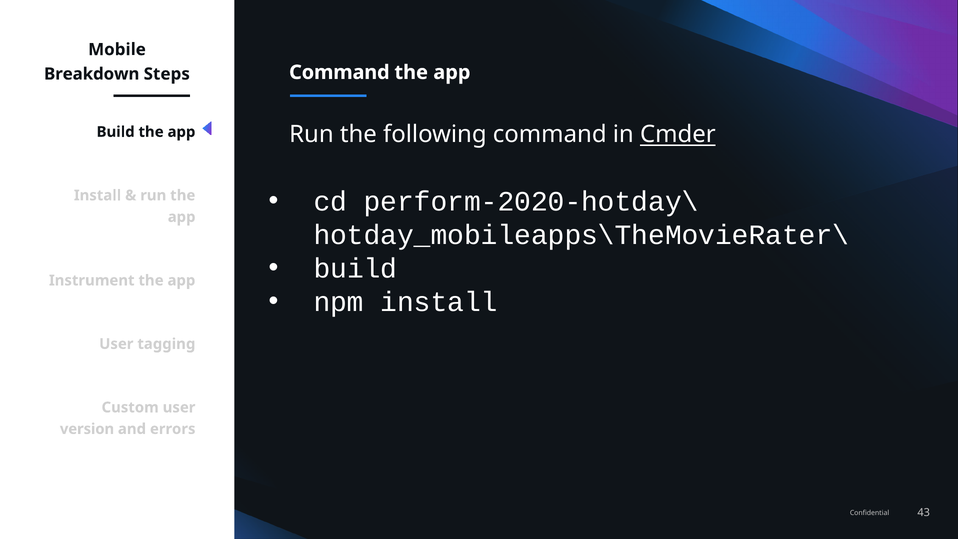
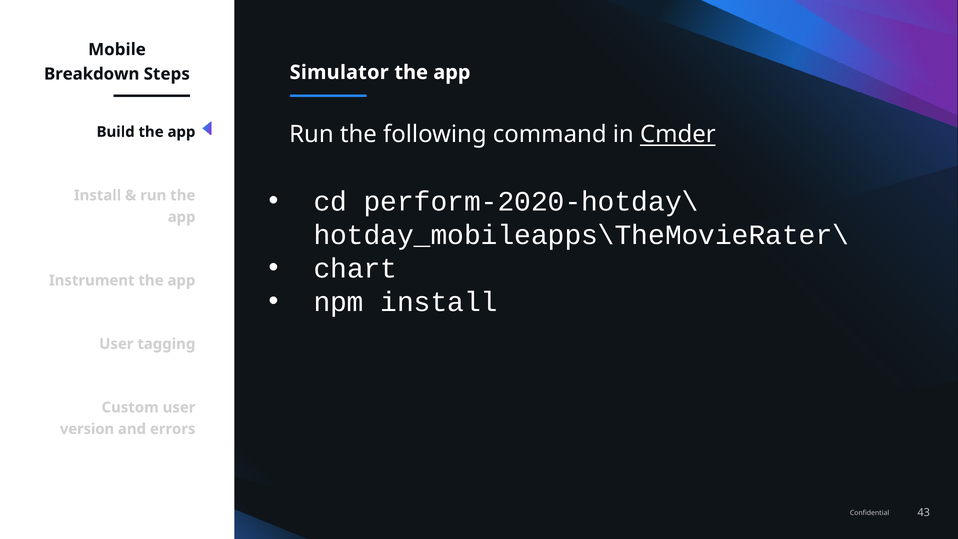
Command at (339, 72): Command -> Simulator
build at (355, 268): build -> chart
